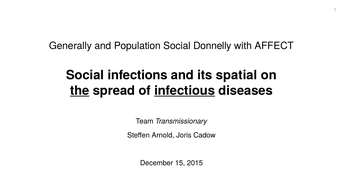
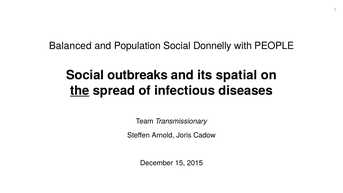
Generally: Generally -> Balanced
AFFECT: AFFECT -> PEOPLE
infections: infections -> outbreaks
infectious underline: present -> none
